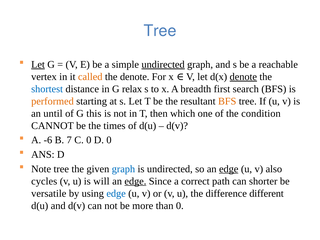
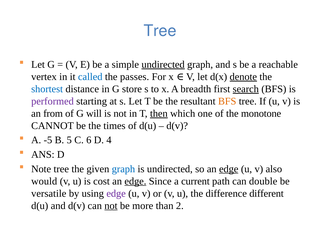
Let at (38, 64) underline: present -> none
called colour: orange -> blue
the denote: denote -> passes
relax: relax -> store
search underline: none -> present
performed colour: orange -> purple
until: until -> from
this: this -> will
then underline: none -> present
condition: condition -> monotone
-6: -6 -> -5
7: 7 -> 5
C 0: 0 -> 6
D 0: 0 -> 4
cycles: cycles -> would
will: will -> cost
correct: correct -> current
shorter: shorter -> double
edge at (116, 193) colour: blue -> purple
not at (111, 206) underline: none -> present
than 0: 0 -> 2
